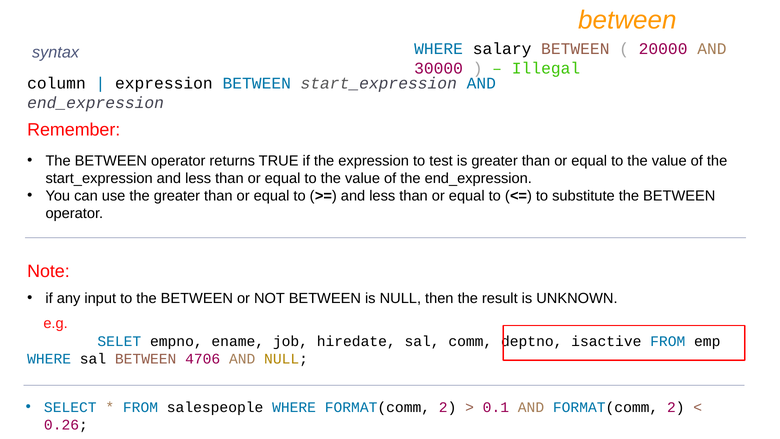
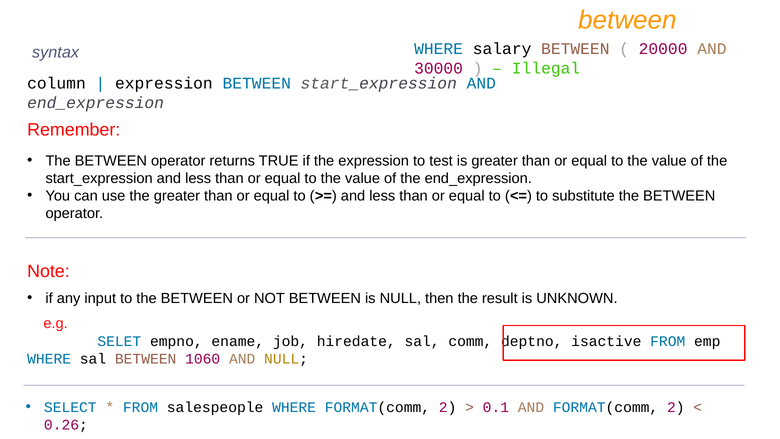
4706: 4706 -> 1060
